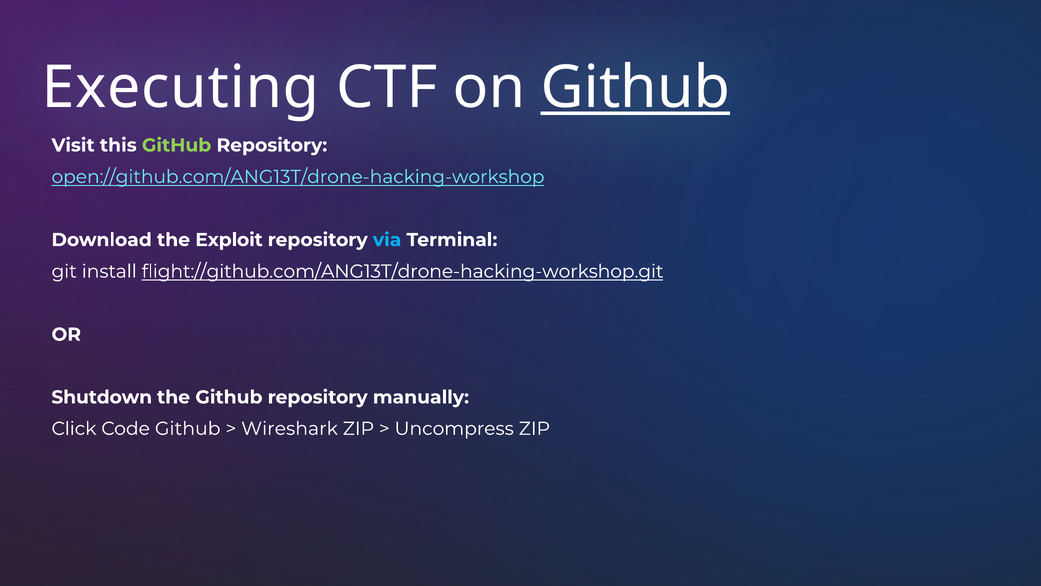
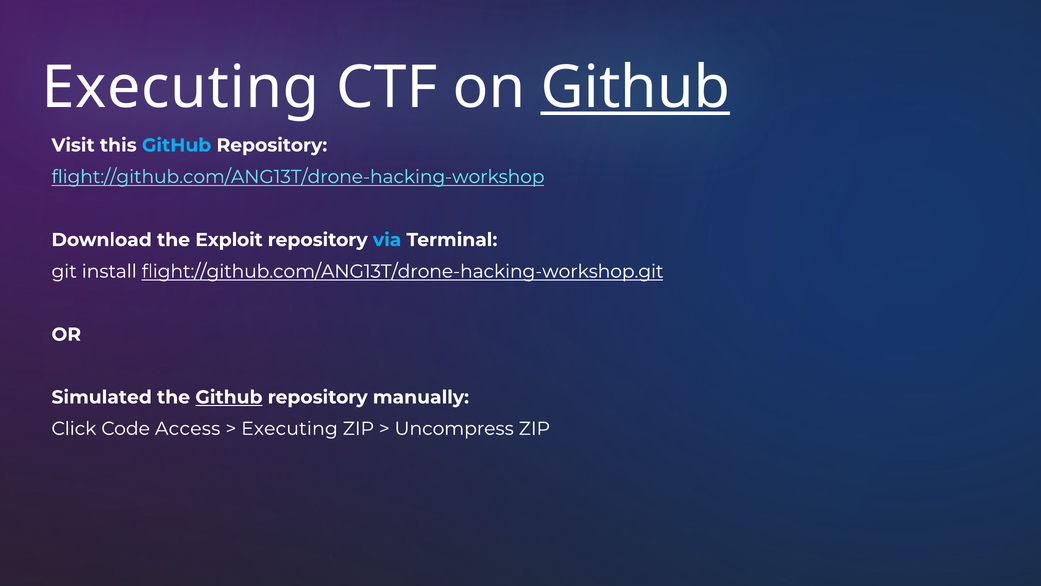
GitHub at (177, 145) colour: light green -> light blue
open://github.com/ANG13T/drone-hacking-workshop: open://github.com/ANG13T/drone-hacking-workshop -> flight://github.com/ANG13T/drone-hacking-workshop
Shutdown: Shutdown -> Simulated
Github at (229, 397) underline: none -> present
Code Github: Github -> Access
Wireshark at (290, 428): Wireshark -> Executing
